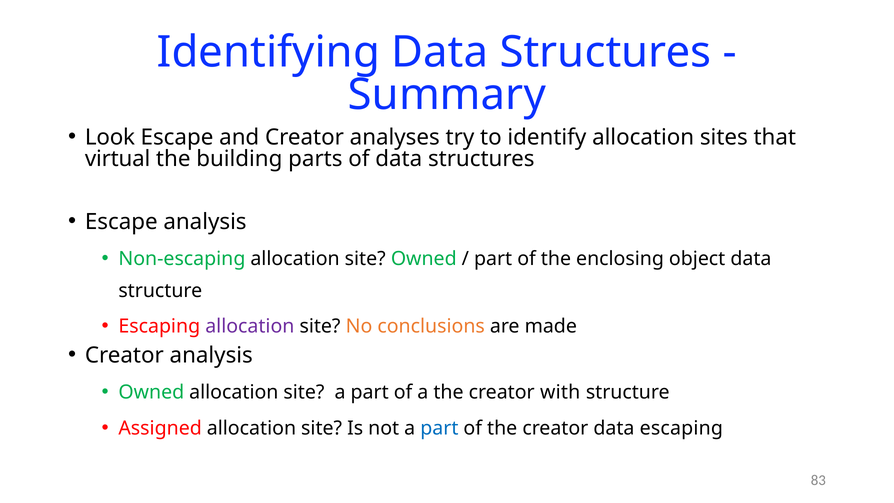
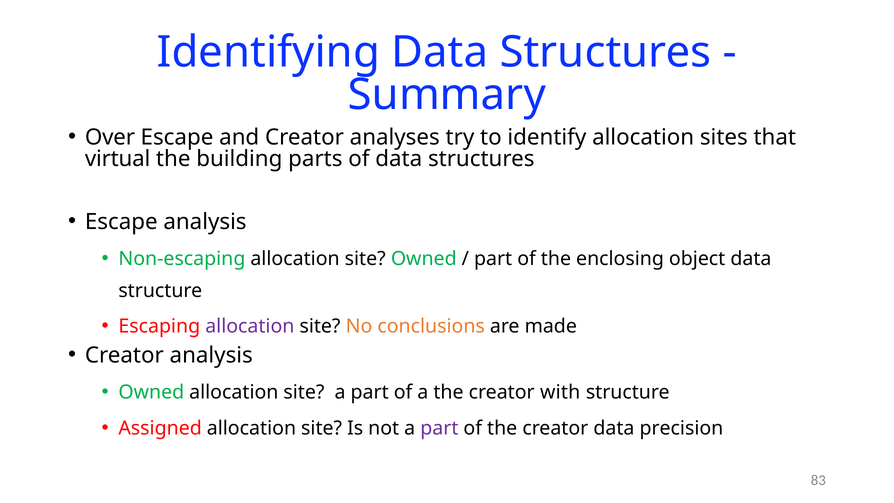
Look: Look -> Over
part at (439, 428) colour: blue -> purple
data escaping: escaping -> precision
